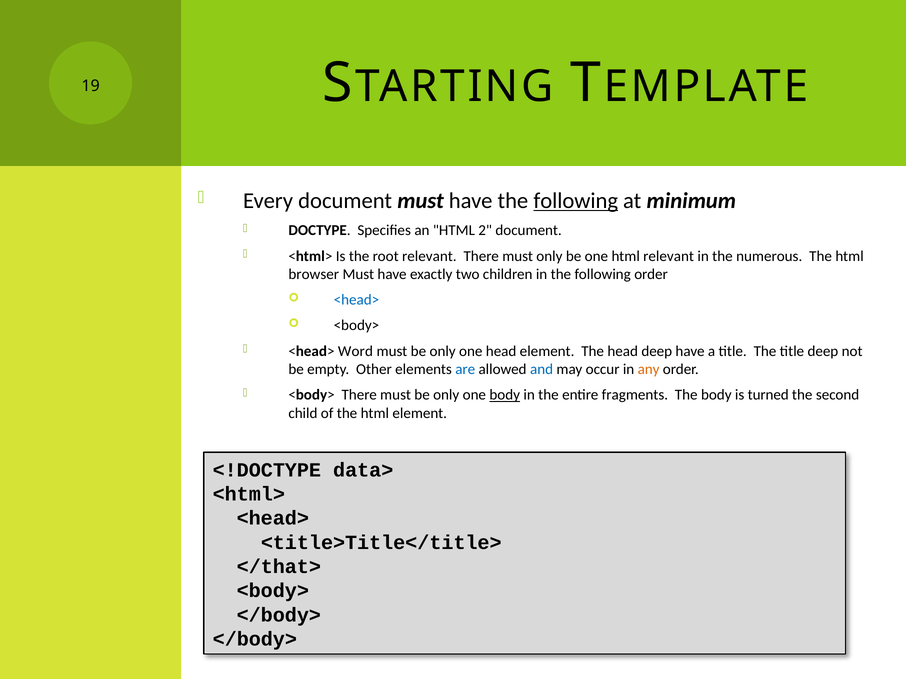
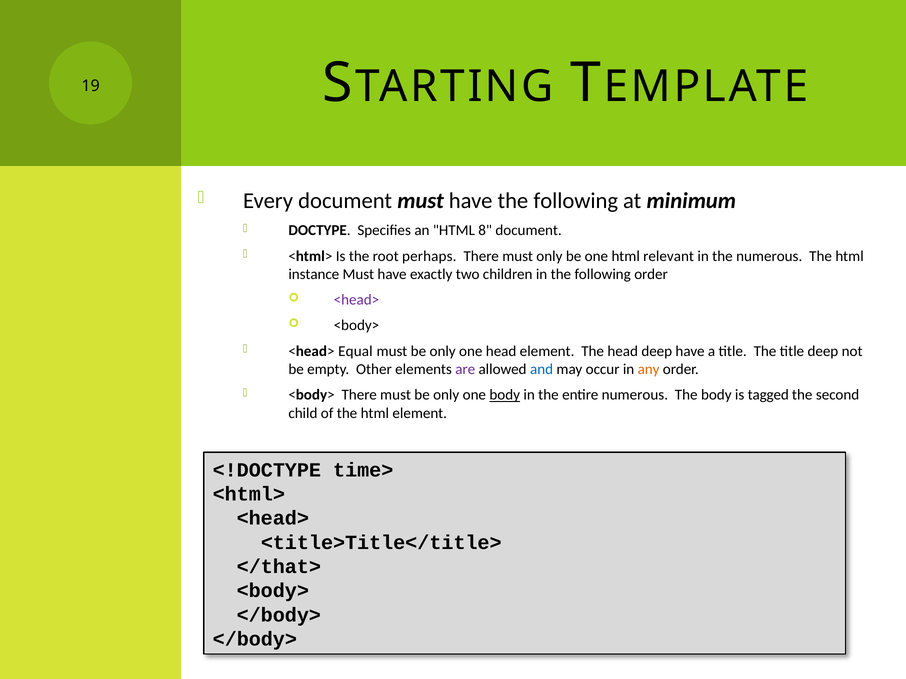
following at (576, 201) underline: present -> none
2: 2 -> 8
root relevant: relevant -> perhaps
browser: browser -> instance
<head> at (356, 300) colour: blue -> purple
Word: Word -> Equal
are colour: blue -> purple
entire fragments: fragments -> numerous
turned: turned -> tagged
data>: data> -> time>
